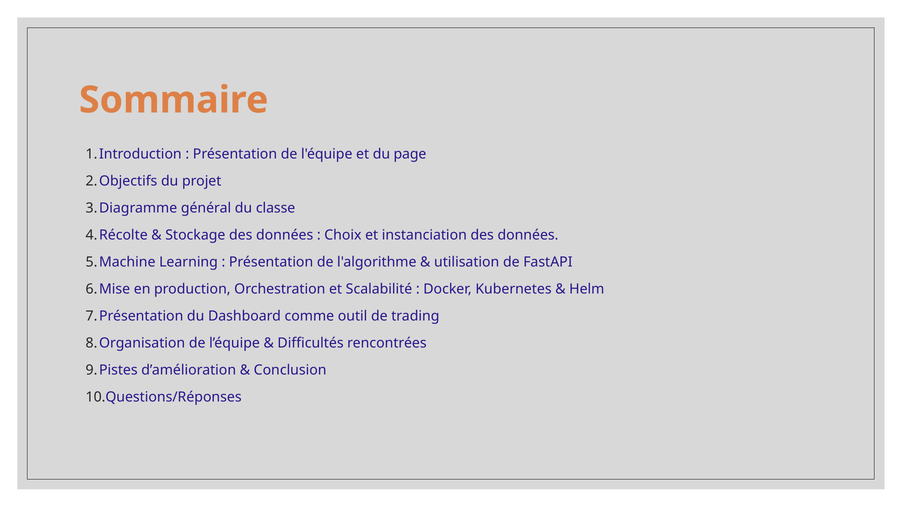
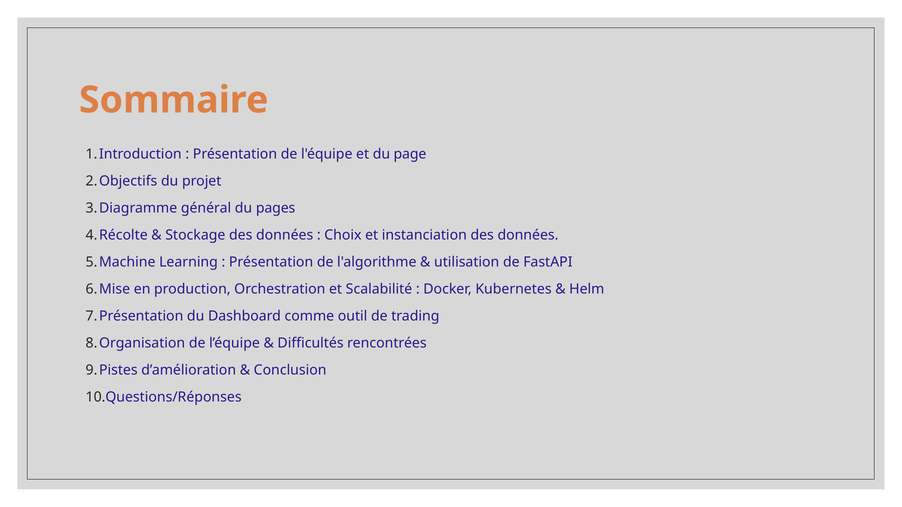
classe: classe -> pages
